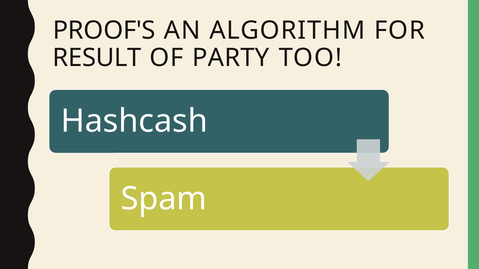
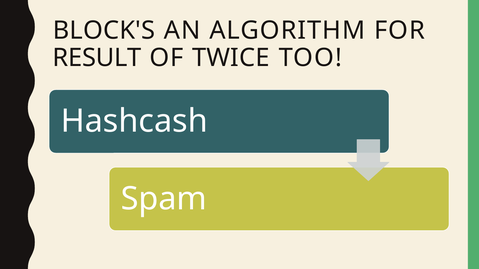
PROOF'S: PROOF'S -> BLOCK'S
PARTY: PARTY -> TWICE
